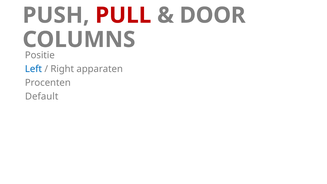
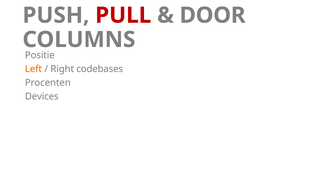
Left colour: blue -> orange
apparaten: apparaten -> codebases
Default: Default -> Devices
